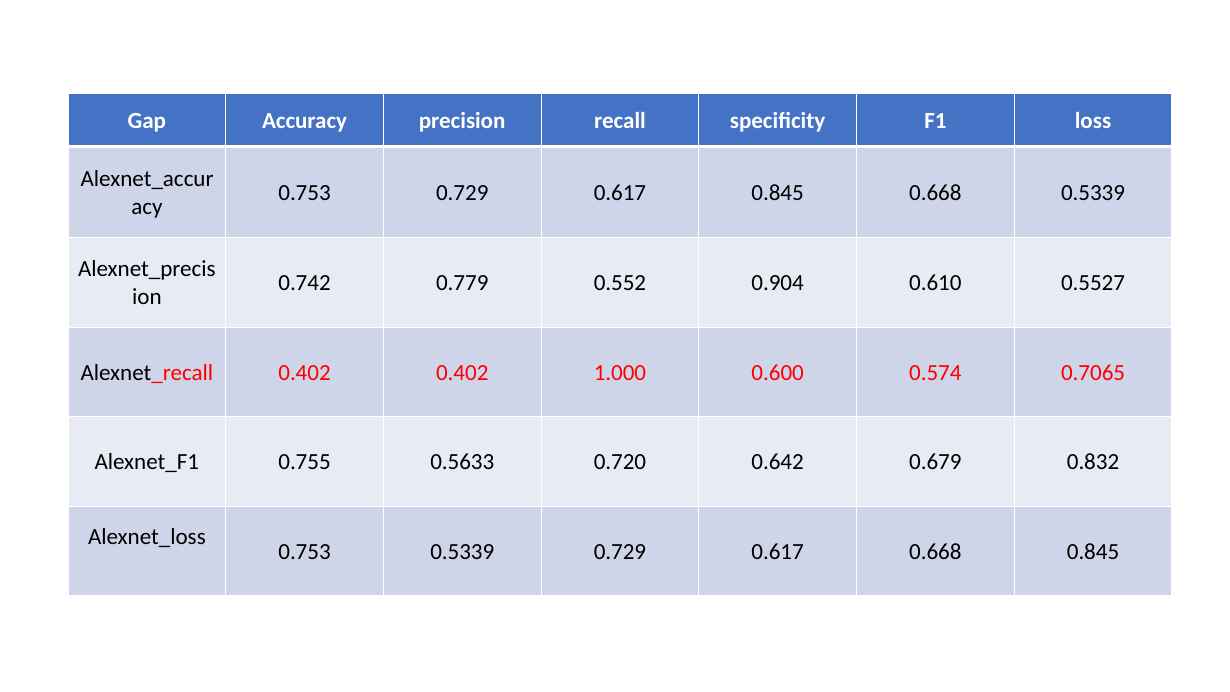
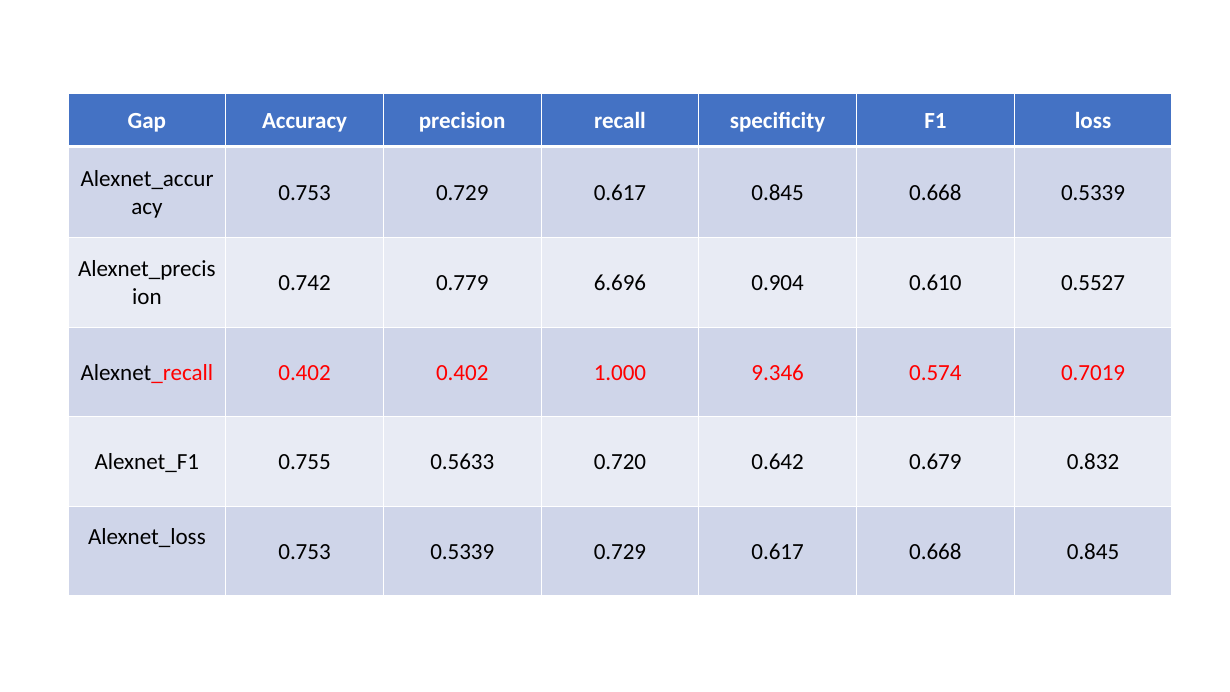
0.552: 0.552 -> 6.696
0.600: 0.600 -> 9.346
0.7065: 0.7065 -> 0.7019
